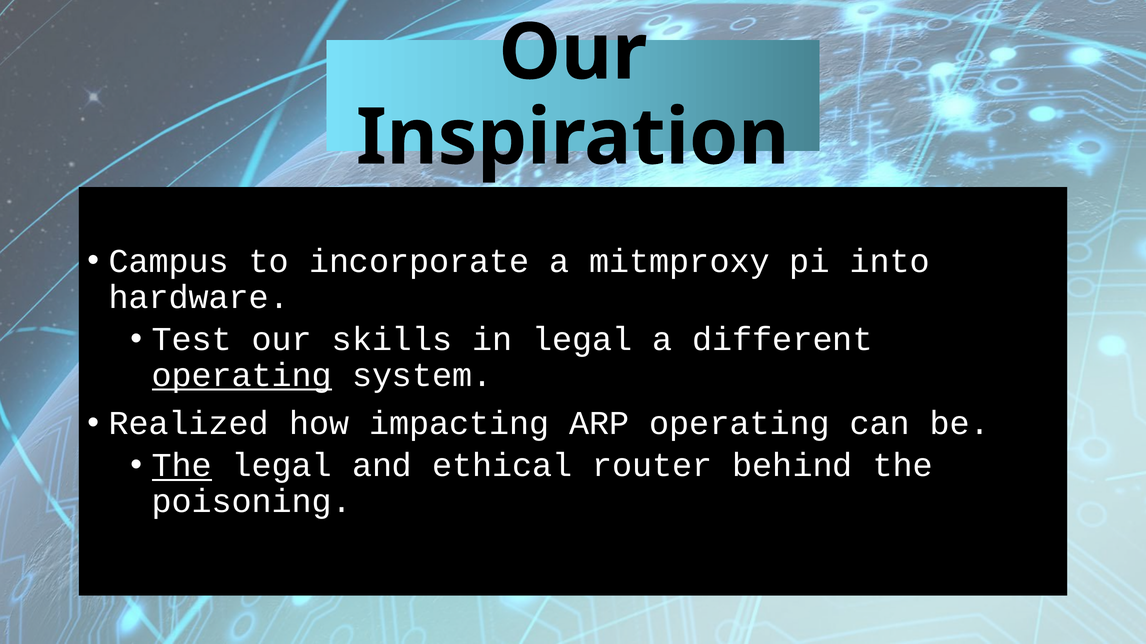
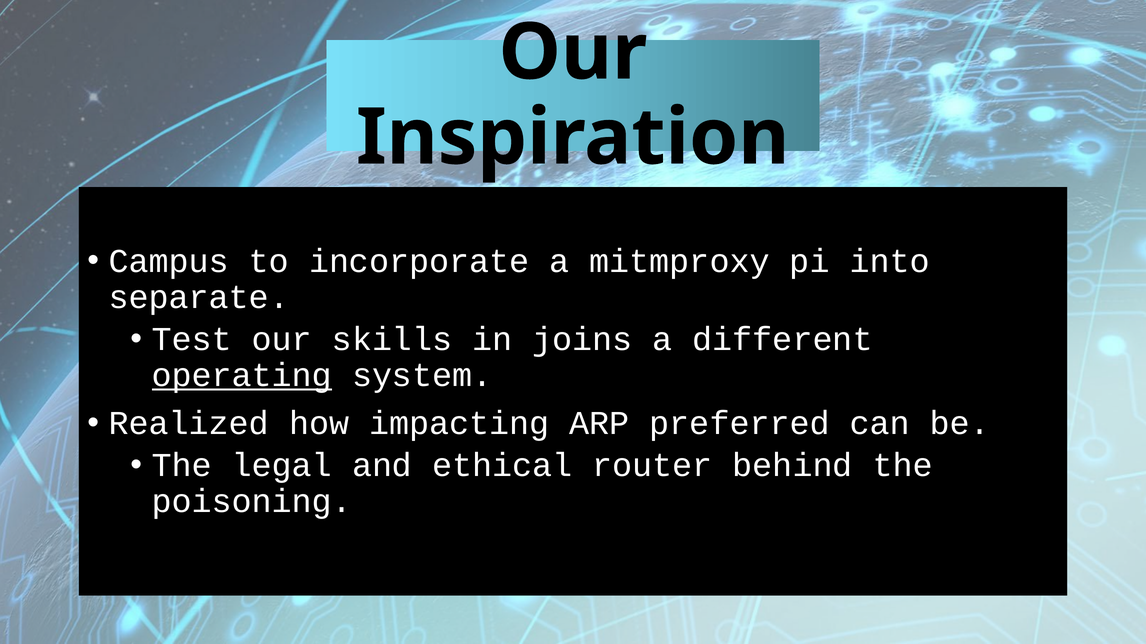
hardware: hardware -> separate
in legal: legal -> joins
ARP operating: operating -> preferred
The at (182, 466) underline: present -> none
